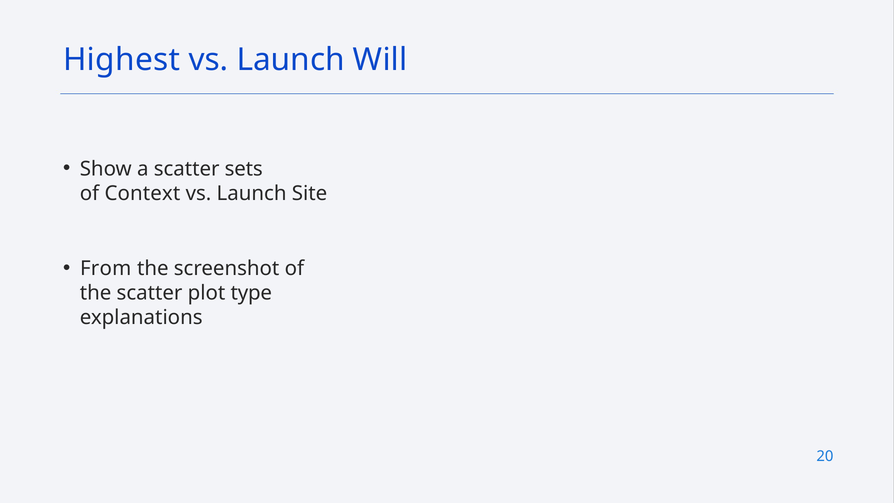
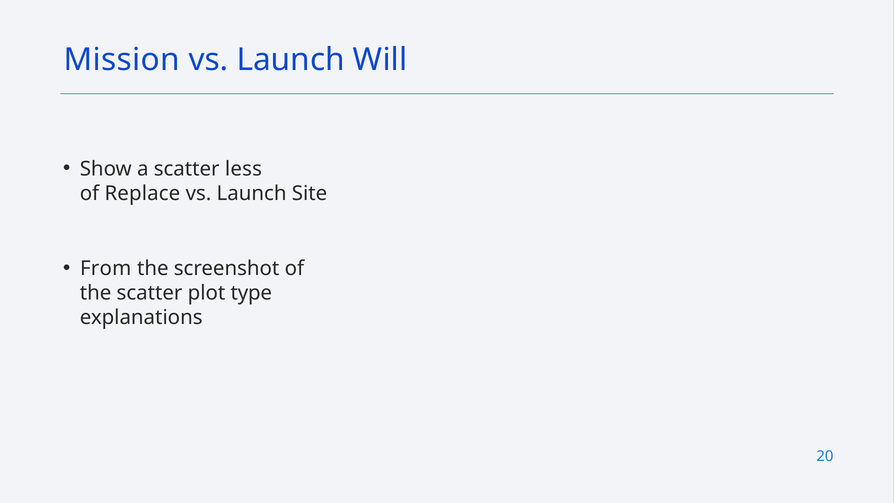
Highest: Highest -> Mission
sets: sets -> less
Context: Context -> Replace
